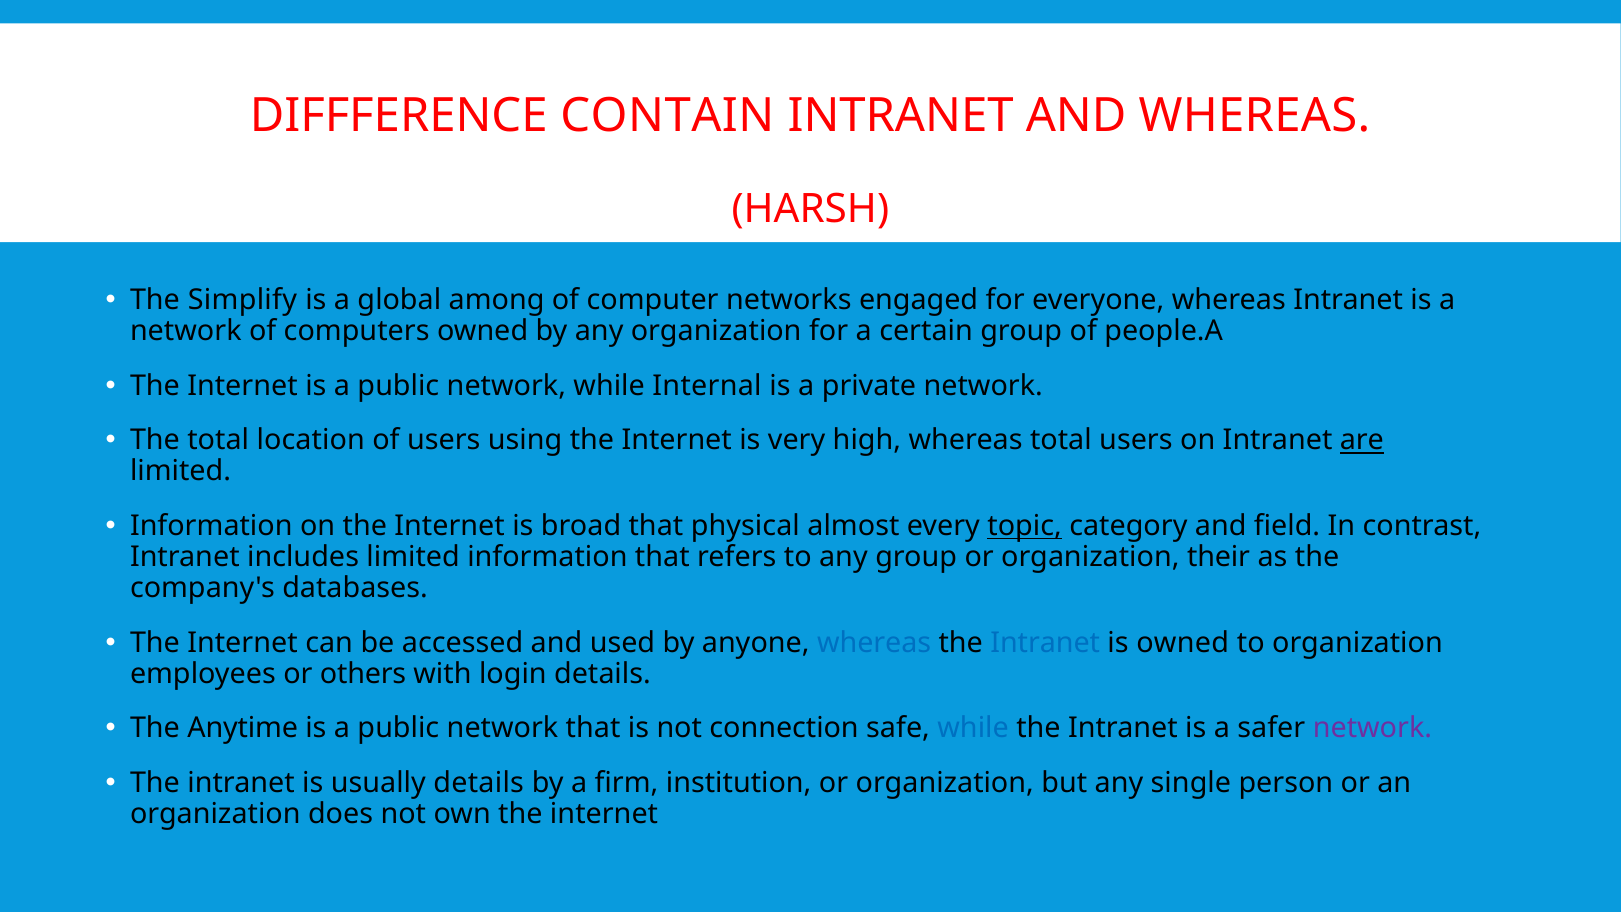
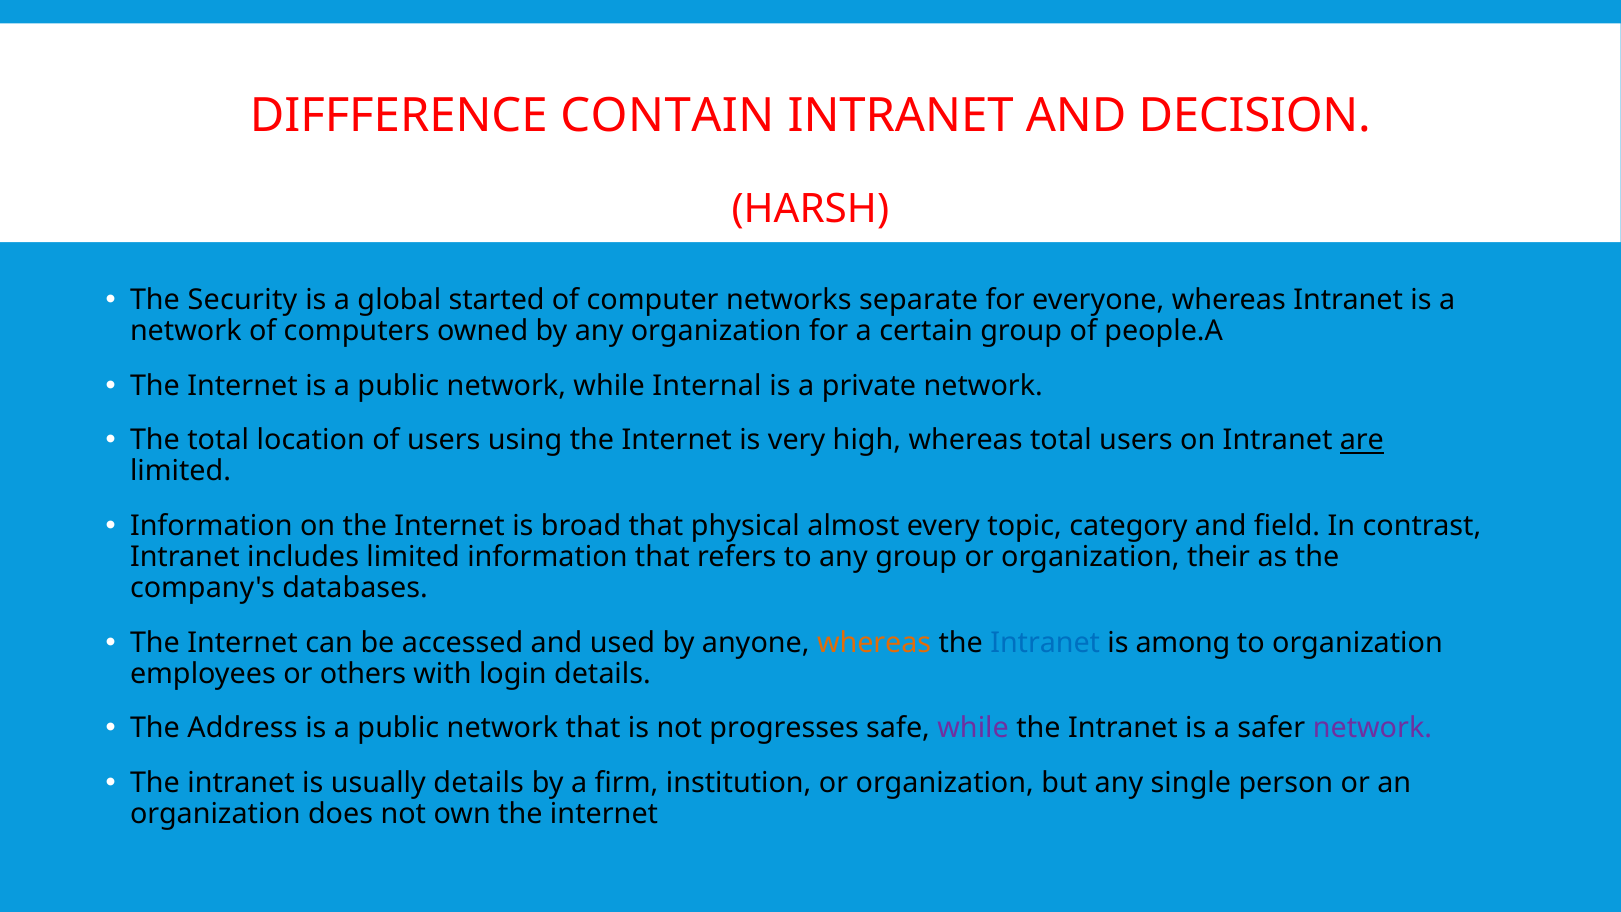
AND WHEREAS: WHEREAS -> DECISION
Simplify: Simplify -> Security
among: among -> started
engaged: engaged -> separate
topic underline: present -> none
whereas at (874, 643) colour: blue -> orange
is owned: owned -> among
Anytime: Anytime -> Address
connection: connection -> progresses
while at (973, 728) colour: blue -> purple
